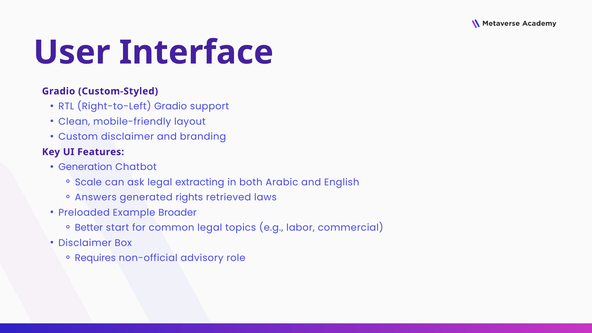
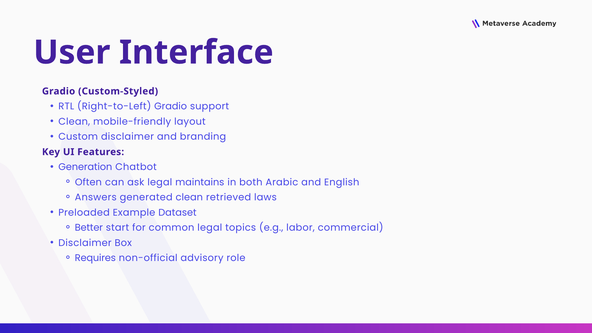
Scale: Scale -> Often
extracting: extracting -> maintains
generated rights: rights -> clean
Broader: Broader -> Dataset
